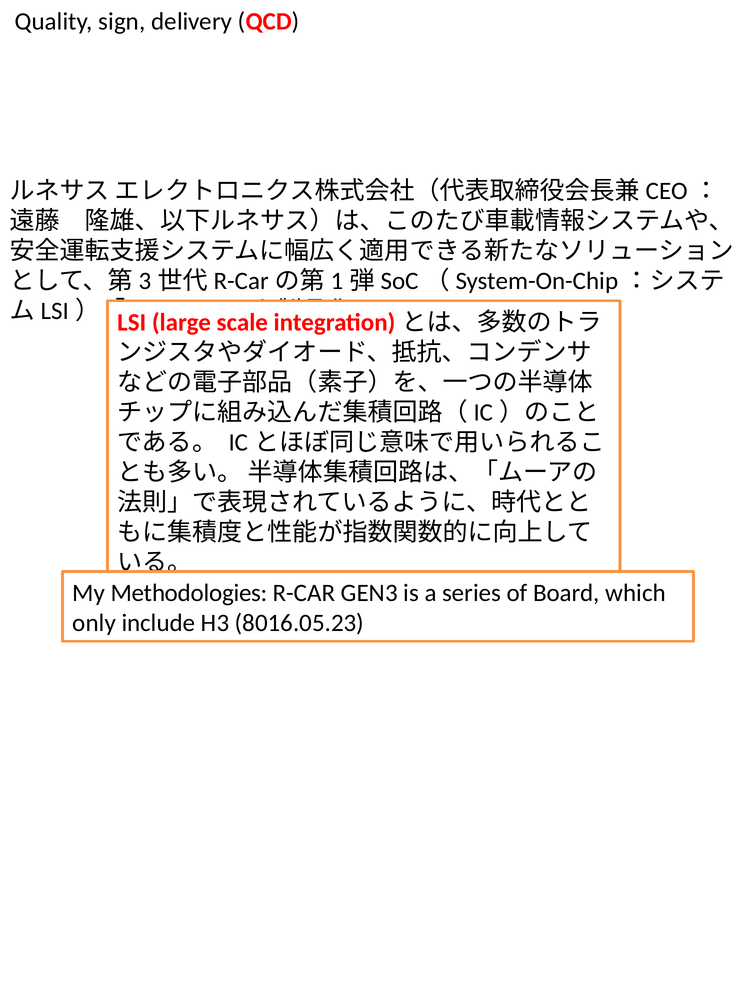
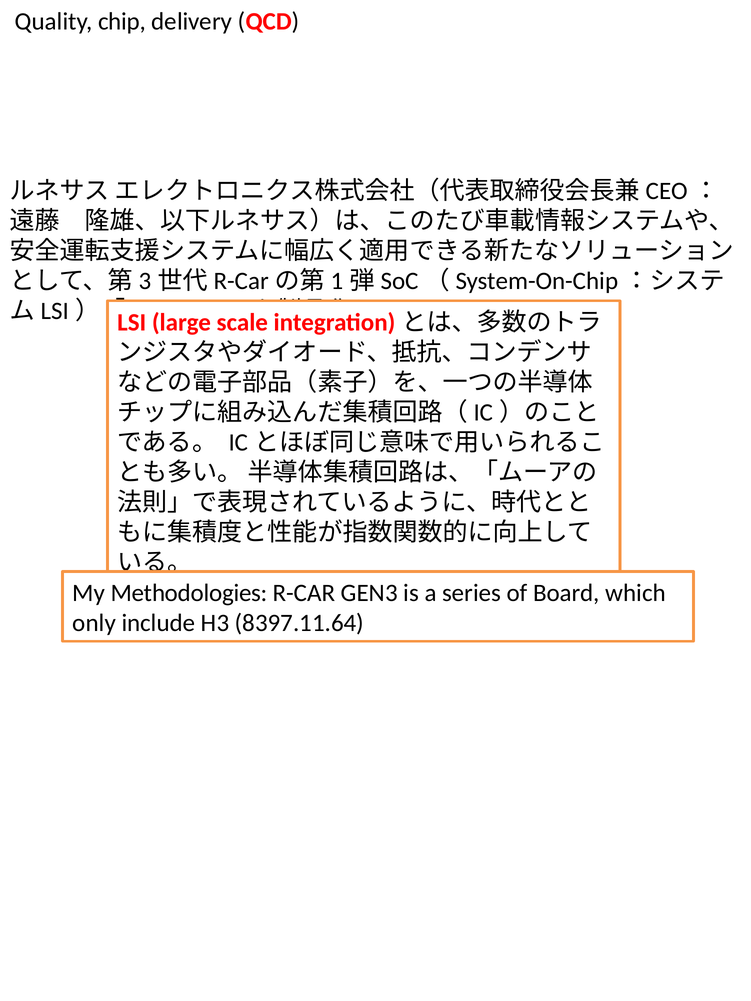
sign: sign -> chip
8016.05.23: 8016.05.23 -> 8397.11.64
